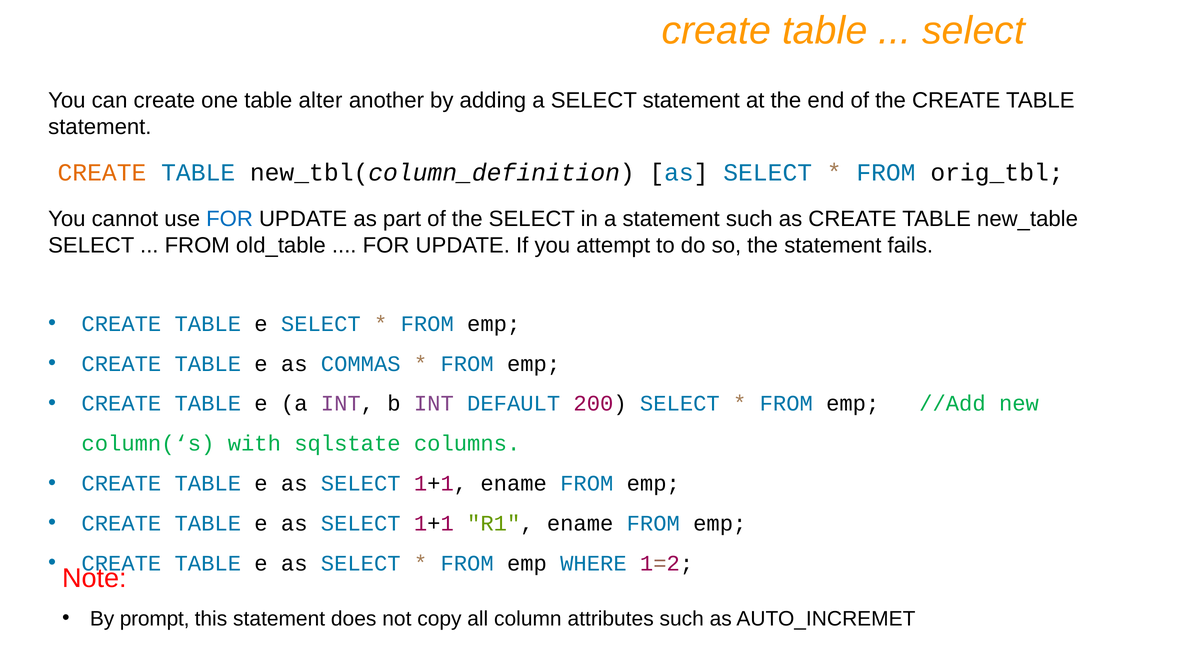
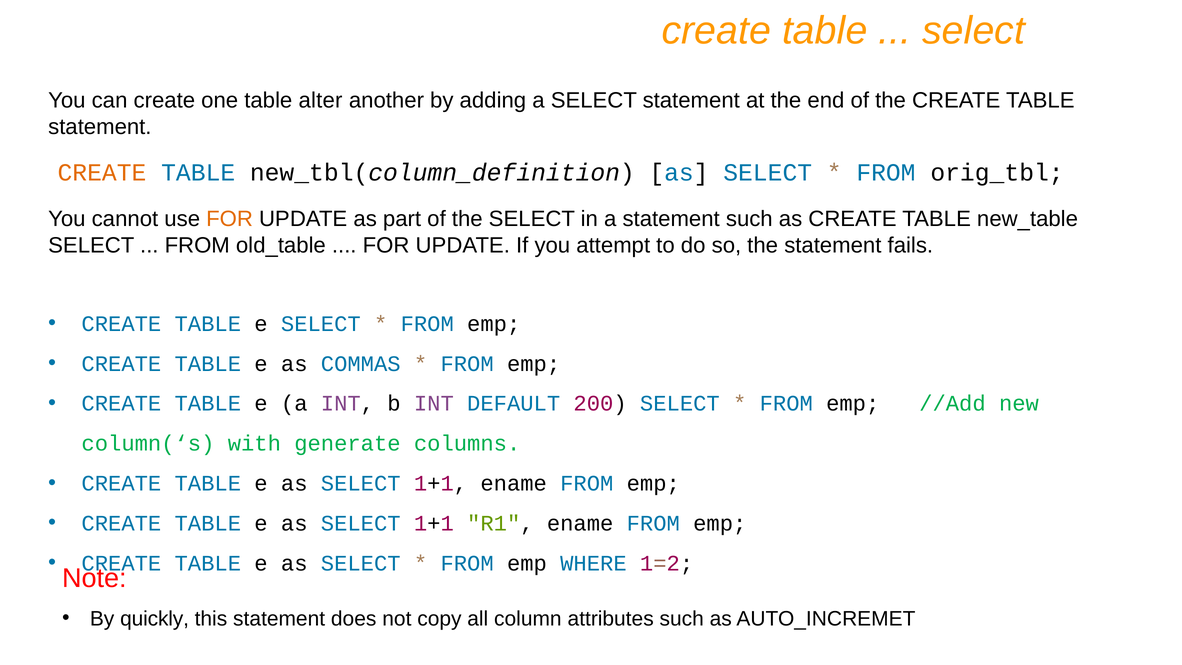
FOR at (230, 219) colour: blue -> orange
sqlstate: sqlstate -> generate
prompt: prompt -> quickly
